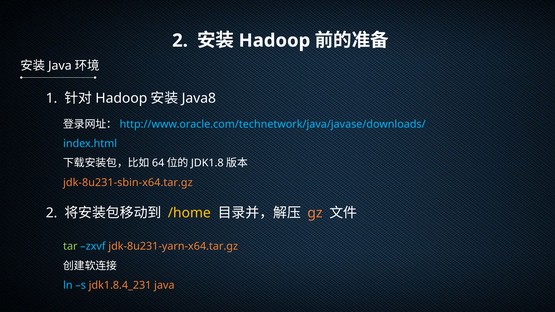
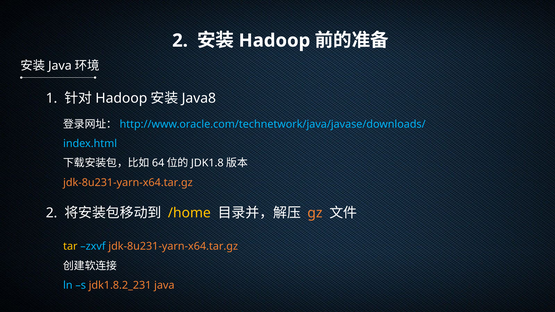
jdk-8u231-sbin-x64.tar.gz at (128, 183): jdk-8u231-sbin-x64.tar.gz -> jdk-8u231-yarn-x64.tar.gz
tar colour: light green -> yellow
jdk1.8.4_231: jdk1.8.4_231 -> jdk1.8.2_231
